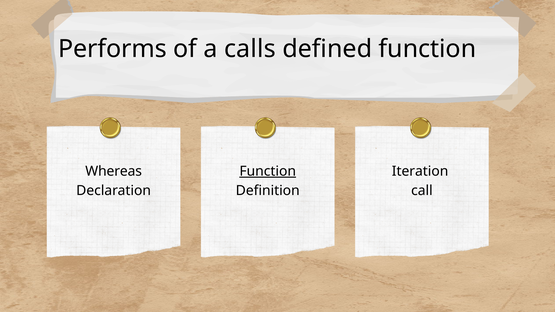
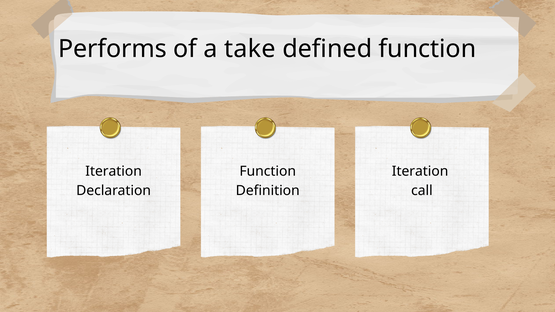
calls: calls -> take
Whereas at (114, 171): Whereas -> Iteration
Function at (268, 171) underline: present -> none
